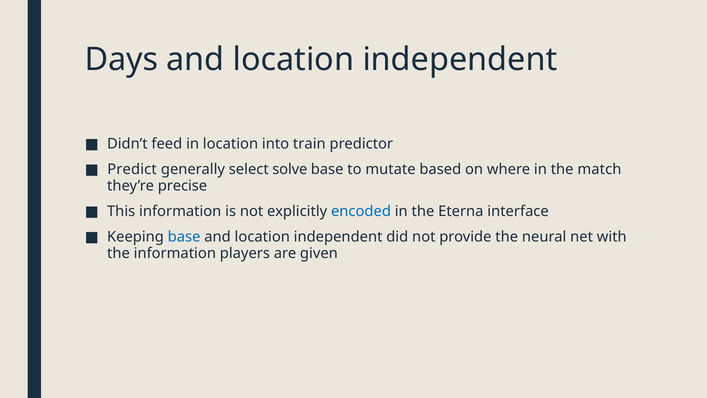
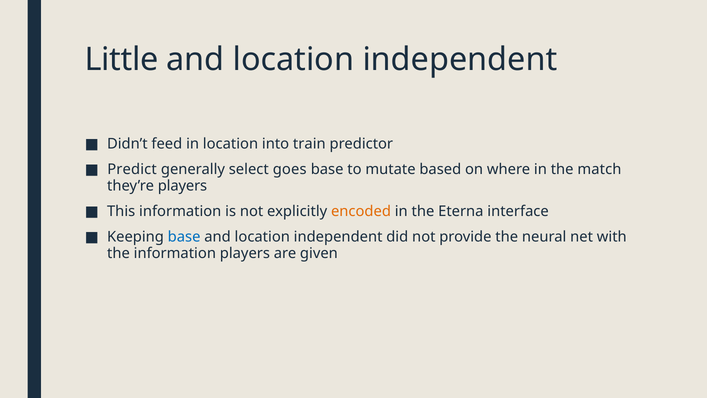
Days: Days -> Little
solve: solve -> goes
they’re precise: precise -> players
encoded colour: blue -> orange
